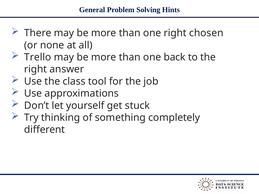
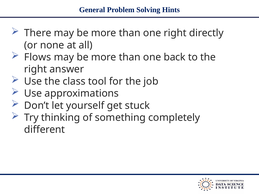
chosen: chosen -> directly
Trello: Trello -> Flows
